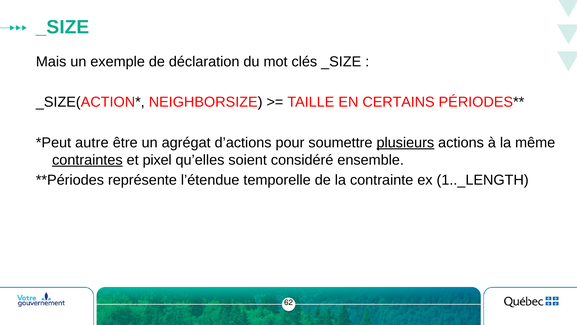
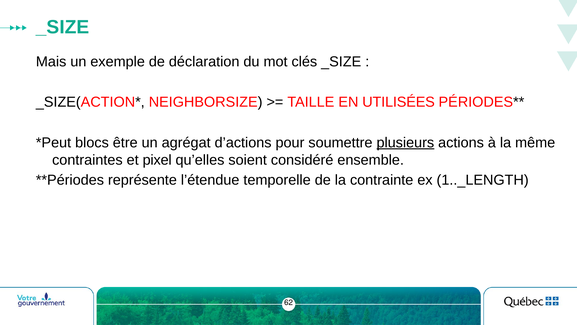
CERTAINS: CERTAINS -> UTILISÉES
autre: autre -> blocs
contraintes underline: present -> none
